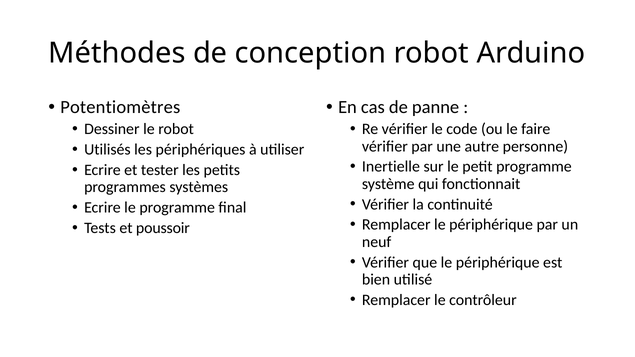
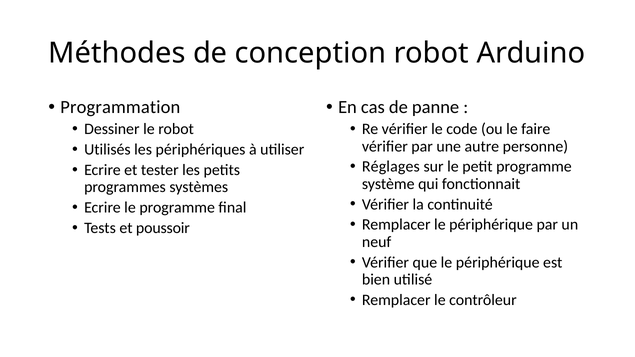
Potentiomètres: Potentiomètres -> Programmation
Inertielle: Inertielle -> Réglages
